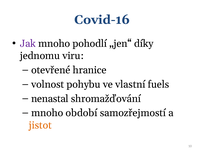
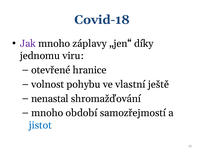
Covid-16: Covid-16 -> Covid-18
pohodlí: pohodlí -> záplavy
fuels: fuels -> ještě
jistot colour: orange -> blue
